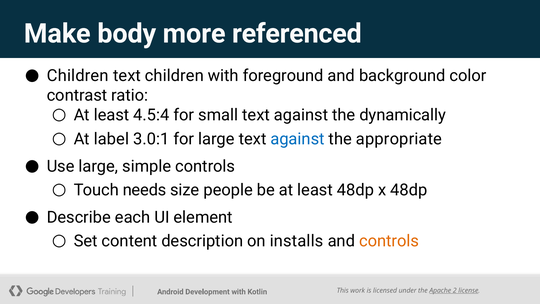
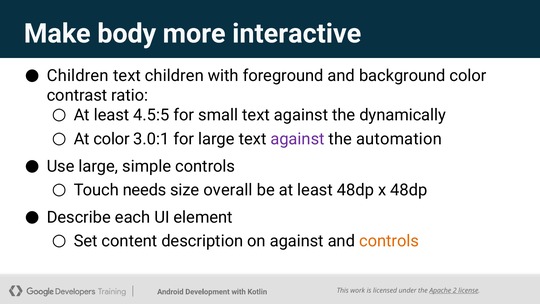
referenced: referenced -> interactive
4.5:4: 4.5:4 -> 4.5:5
At label: label -> color
against at (298, 139) colour: blue -> purple
appropriate: appropriate -> automation
people: people -> overall
on installs: installs -> against
